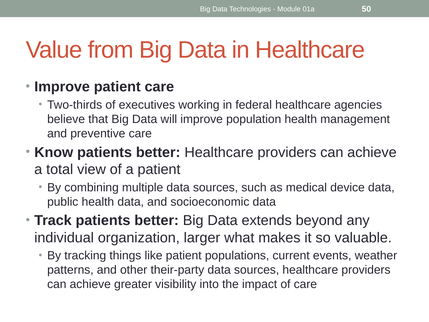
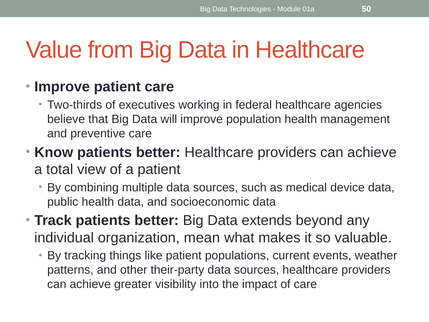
larger: larger -> mean
